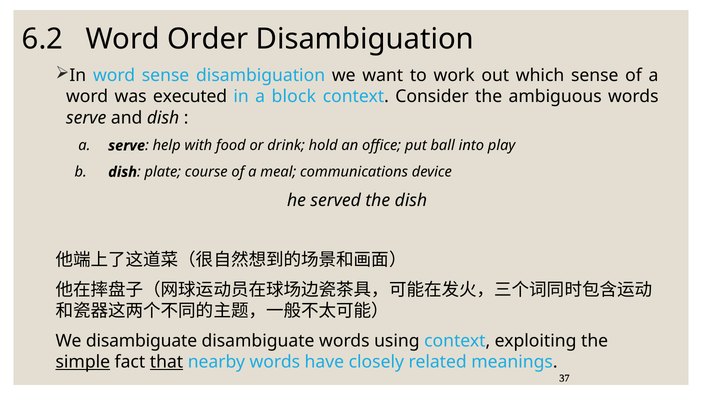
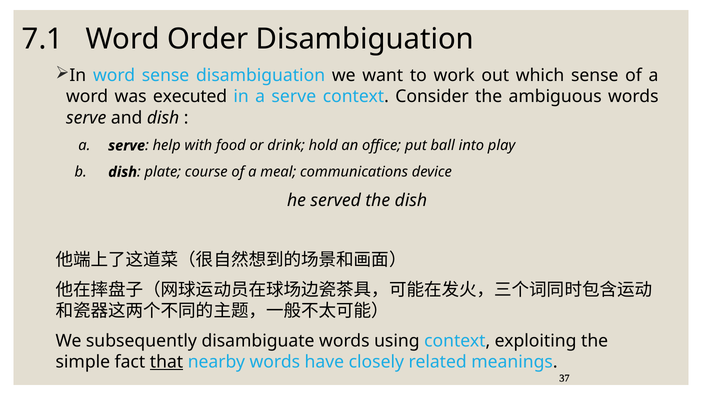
6.2: 6.2 -> 7.1
in a block: block -> serve
We disambiguate: disambiguate -> subsequently
simple underline: present -> none
